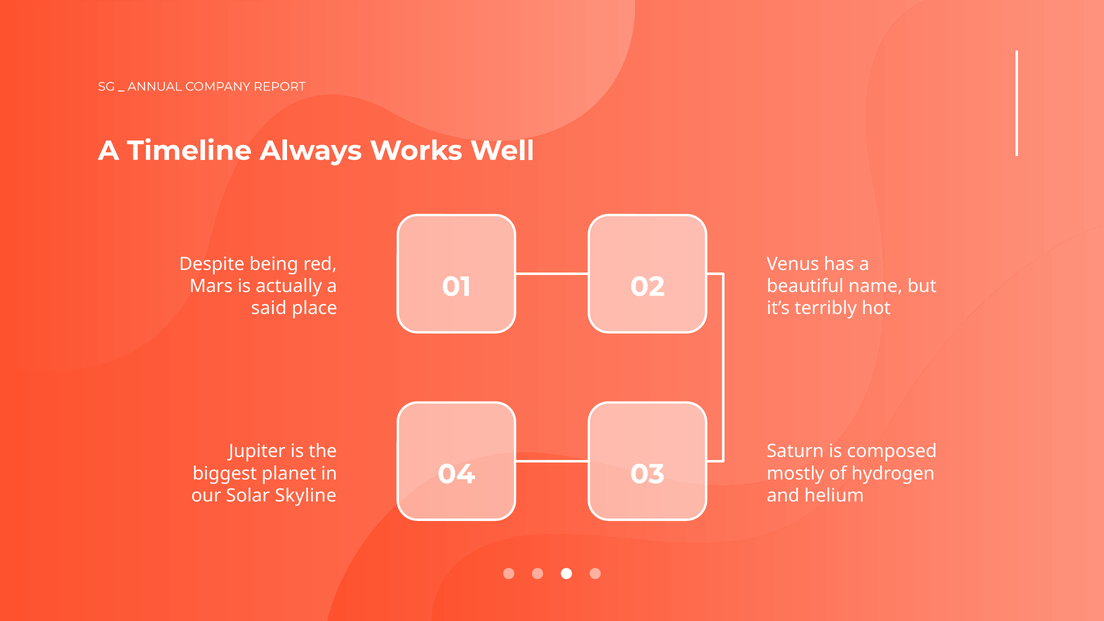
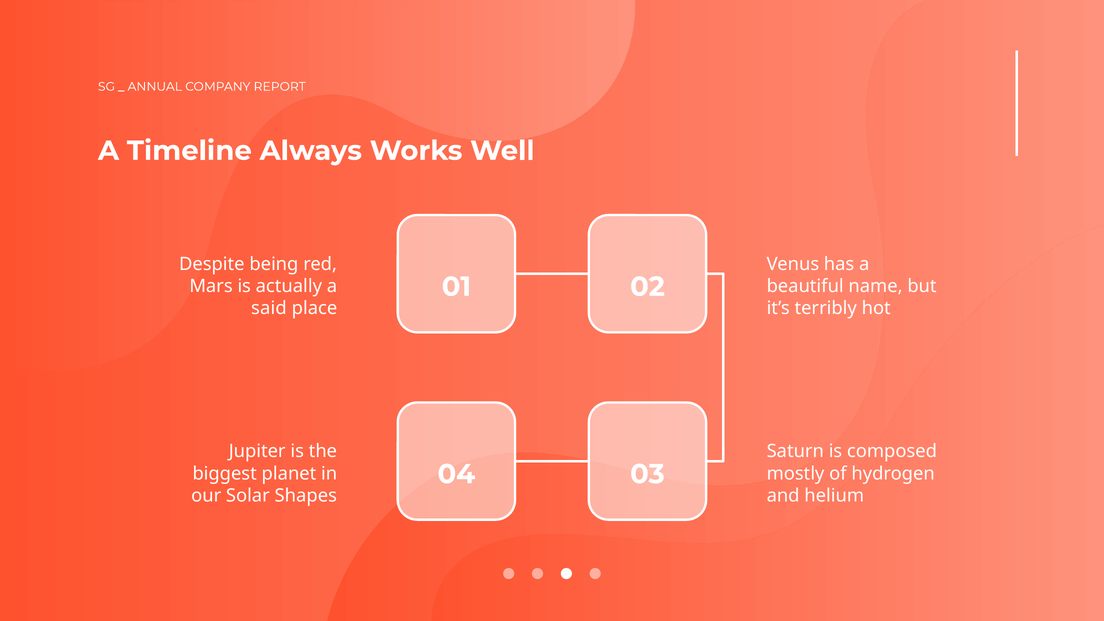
Skyline: Skyline -> Shapes
